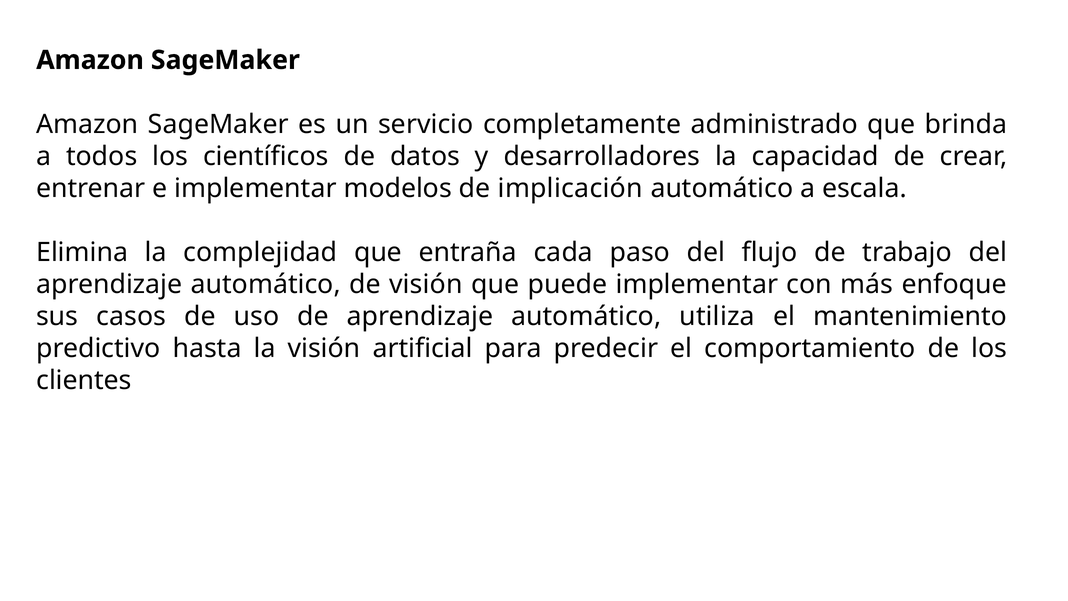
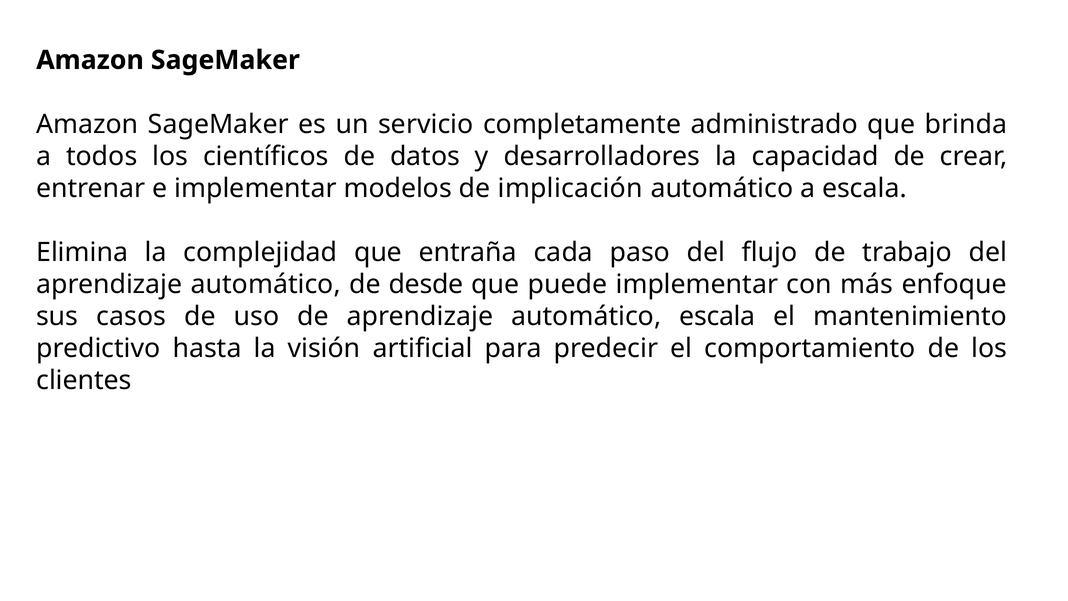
de visión: visión -> desde
automático utiliza: utiliza -> escala
